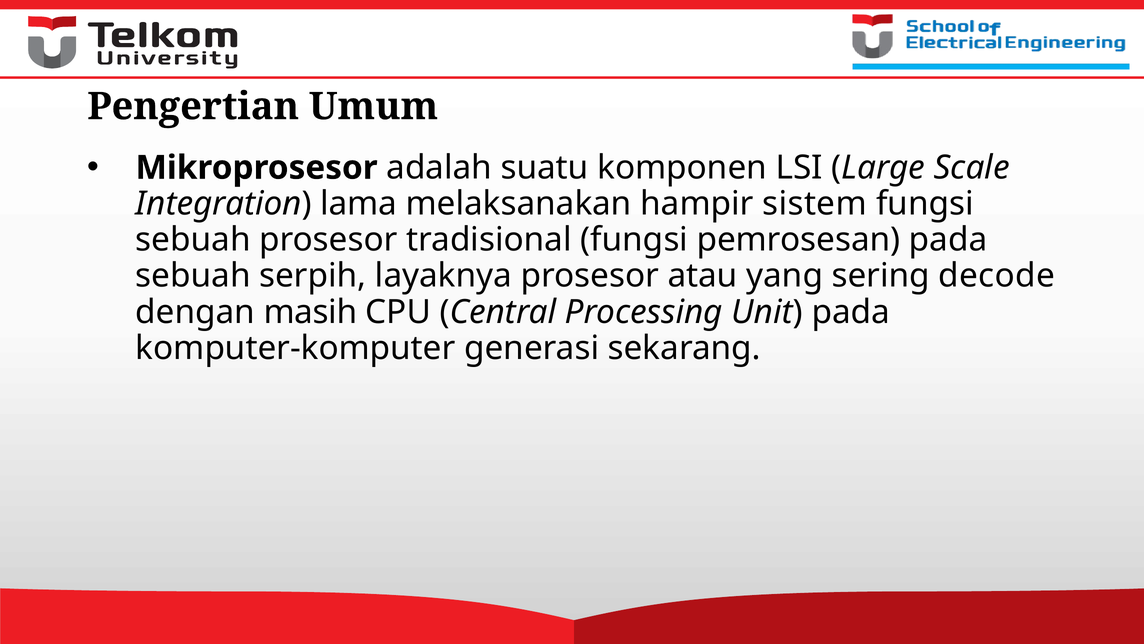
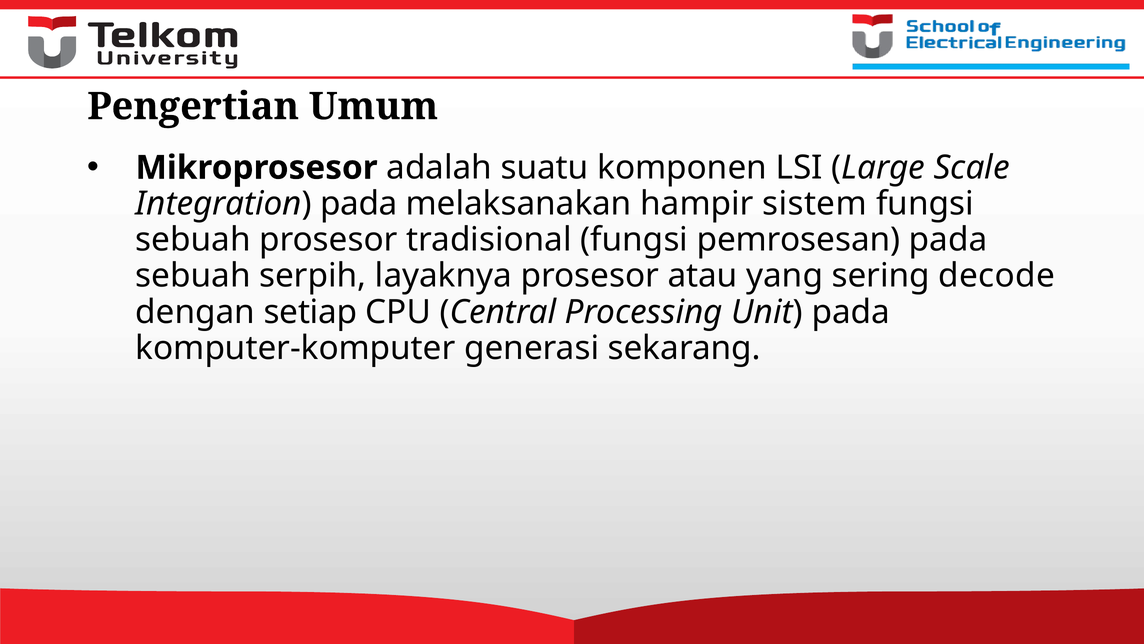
Integration lama: lama -> pada
masih: masih -> setiap
